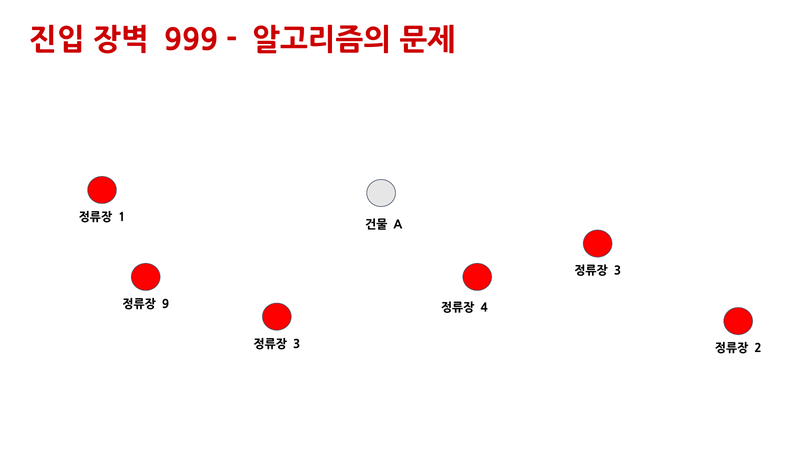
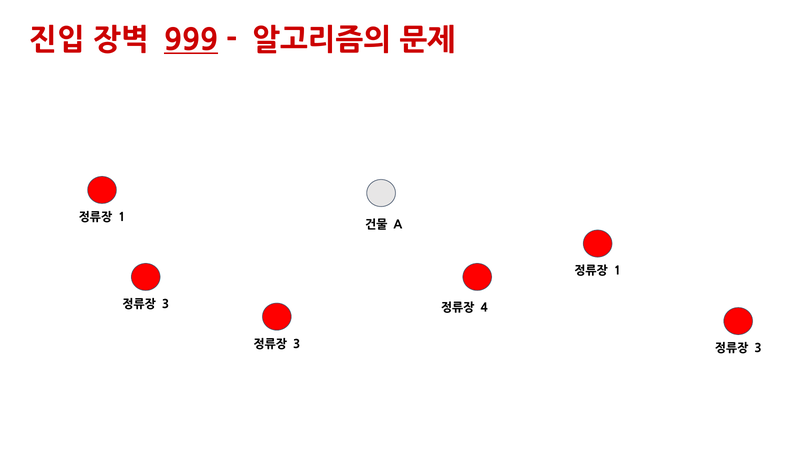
999 underline: none -> present
3 at (618, 271): 3 -> 1
9 at (166, 305): 9 -> 3
2 at (758, 349): 2 -> 3
